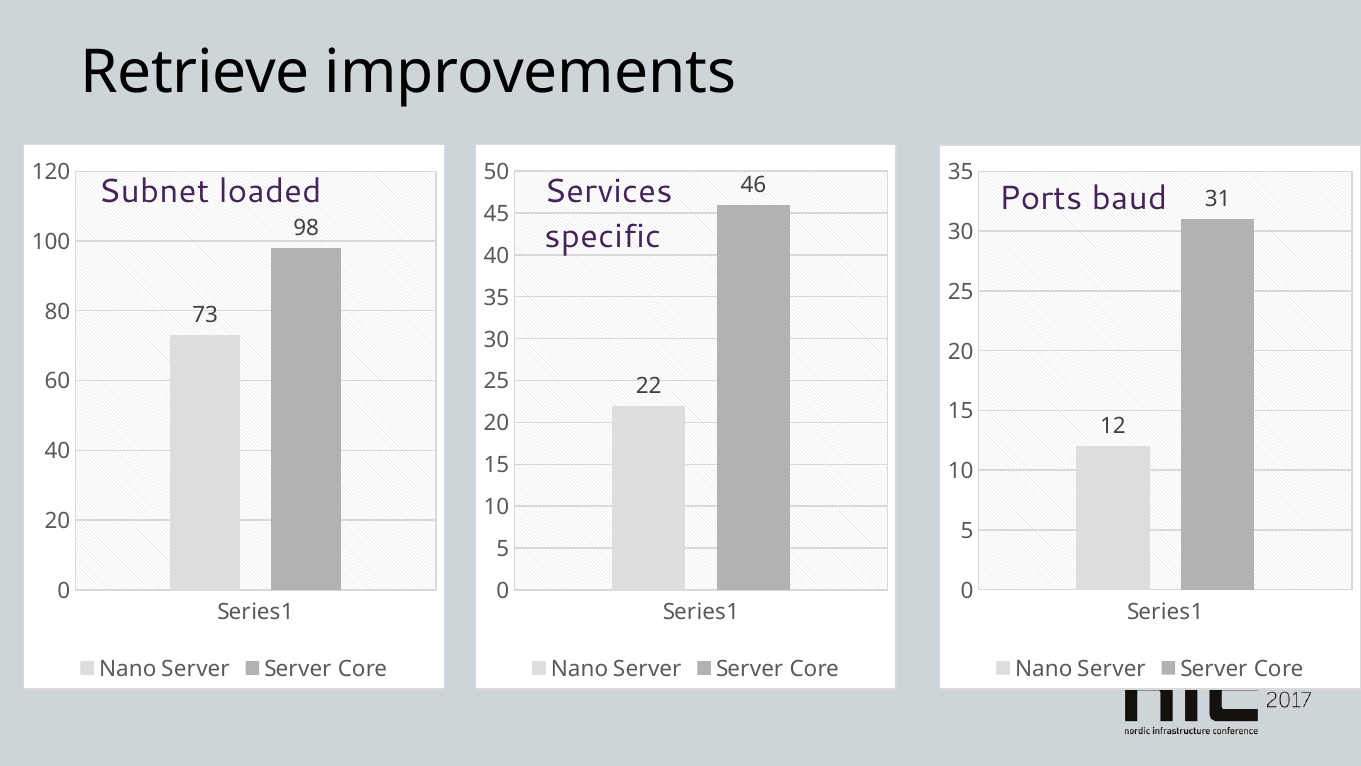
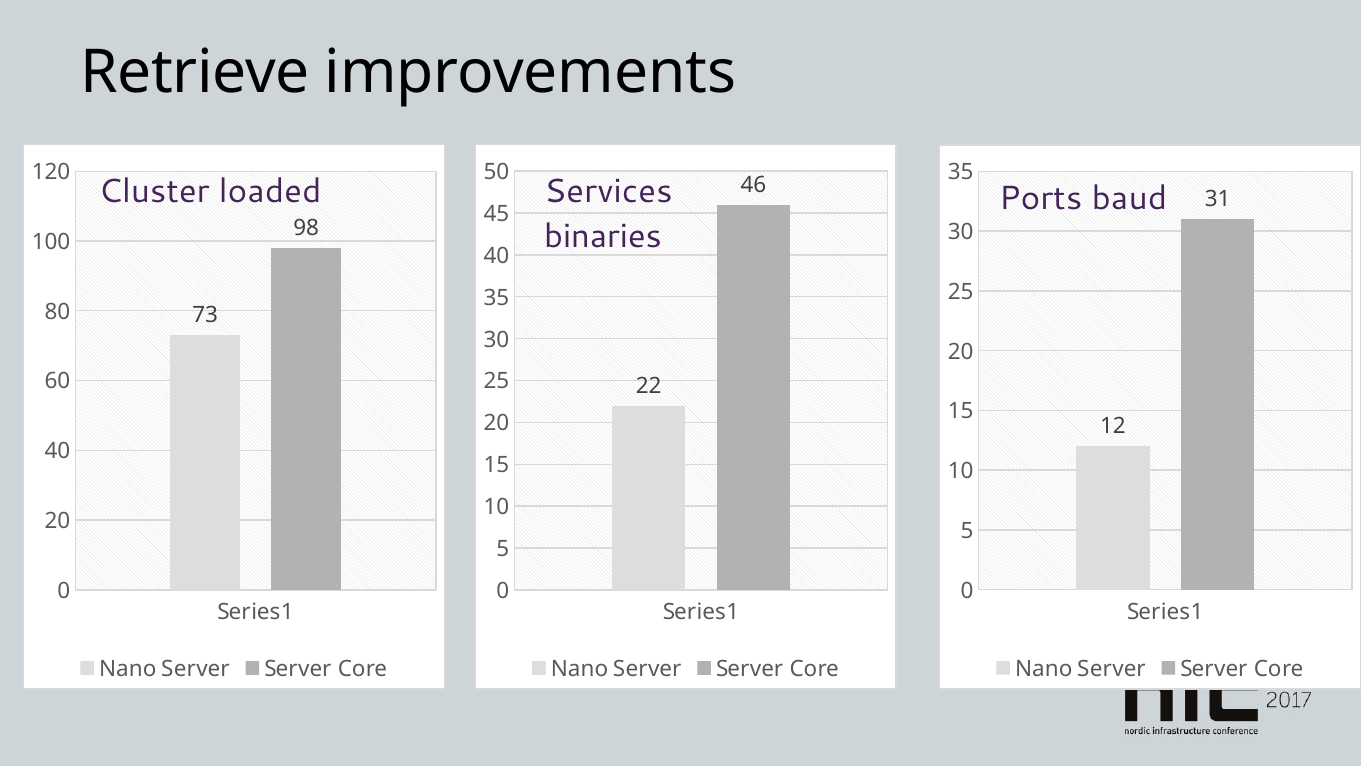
Subnet: Subnet -> Cluster
specific: specific -> binaries
